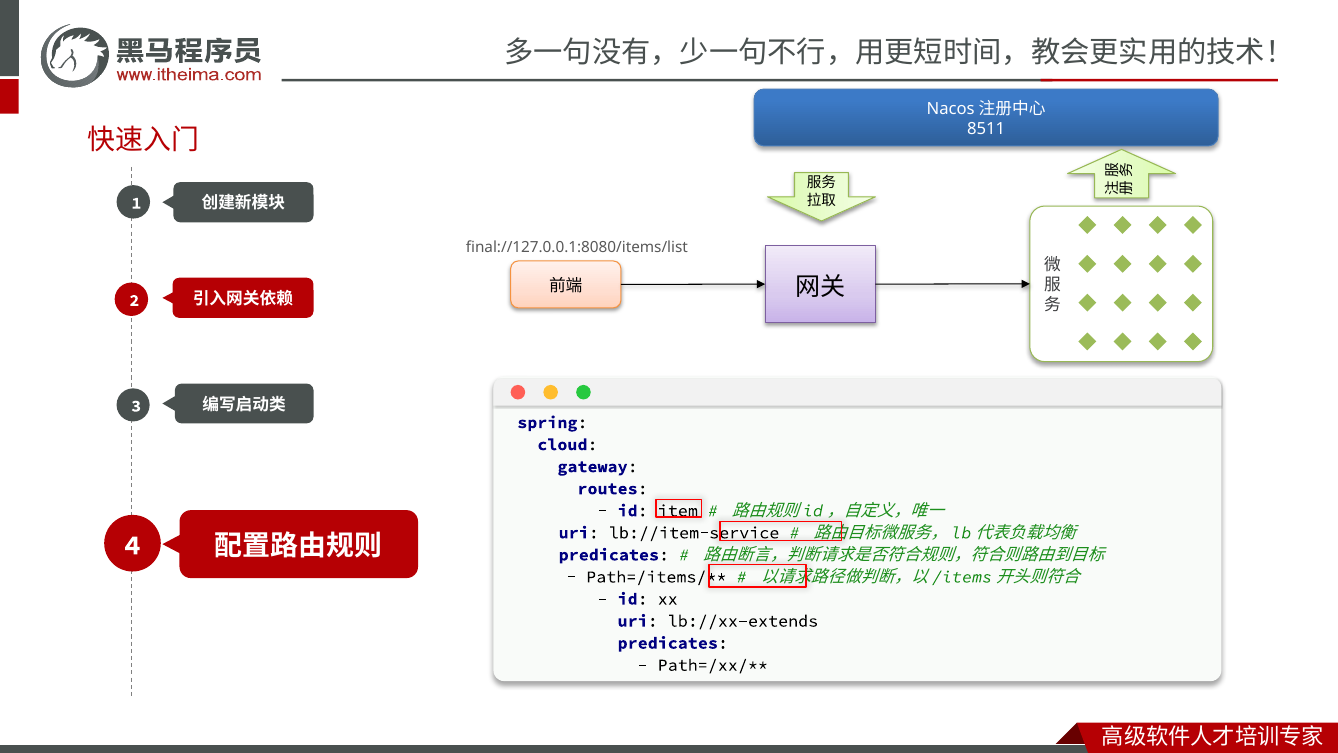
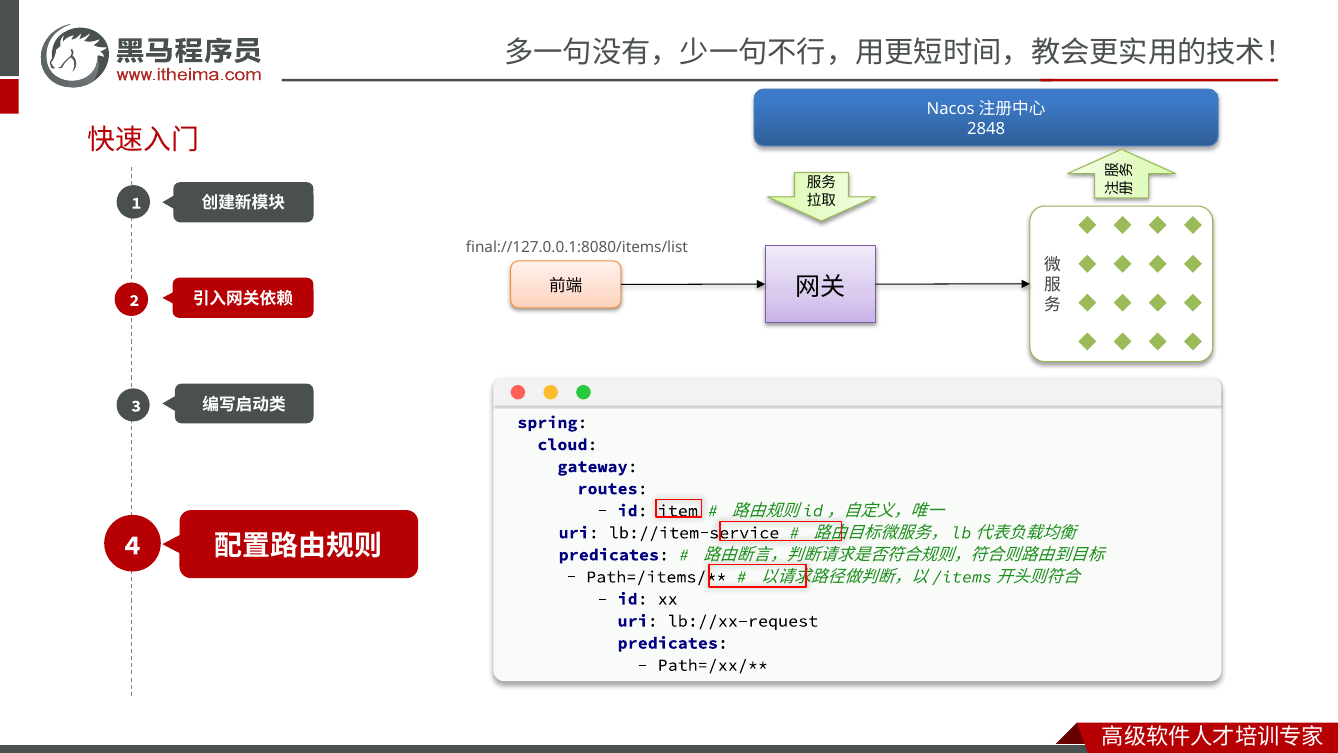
8511: 8511 -> 2848
lb://xx-extends: lb://xx-extends -> lb://xx-request
